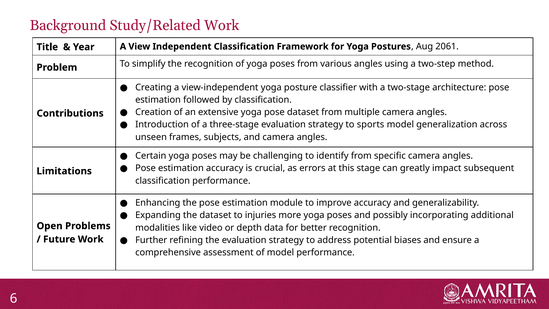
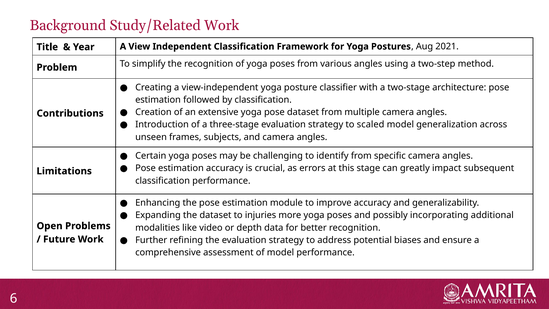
2061: 2061 -> 2021
sports: sports -> scaled
